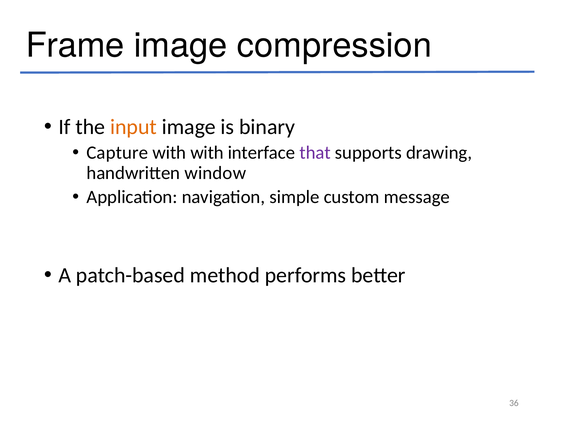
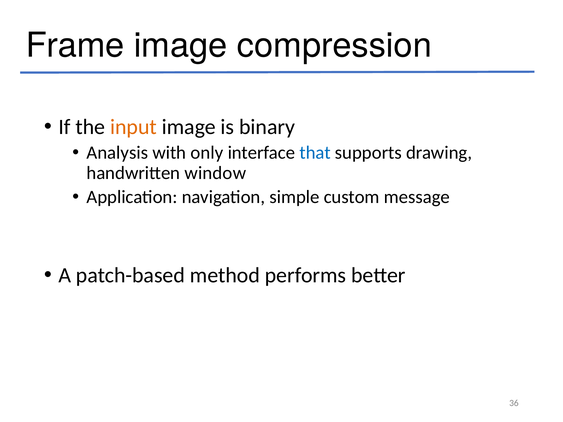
Capture: Capture -> Analysis
with with: with -> only
that colour: purple -> blue
